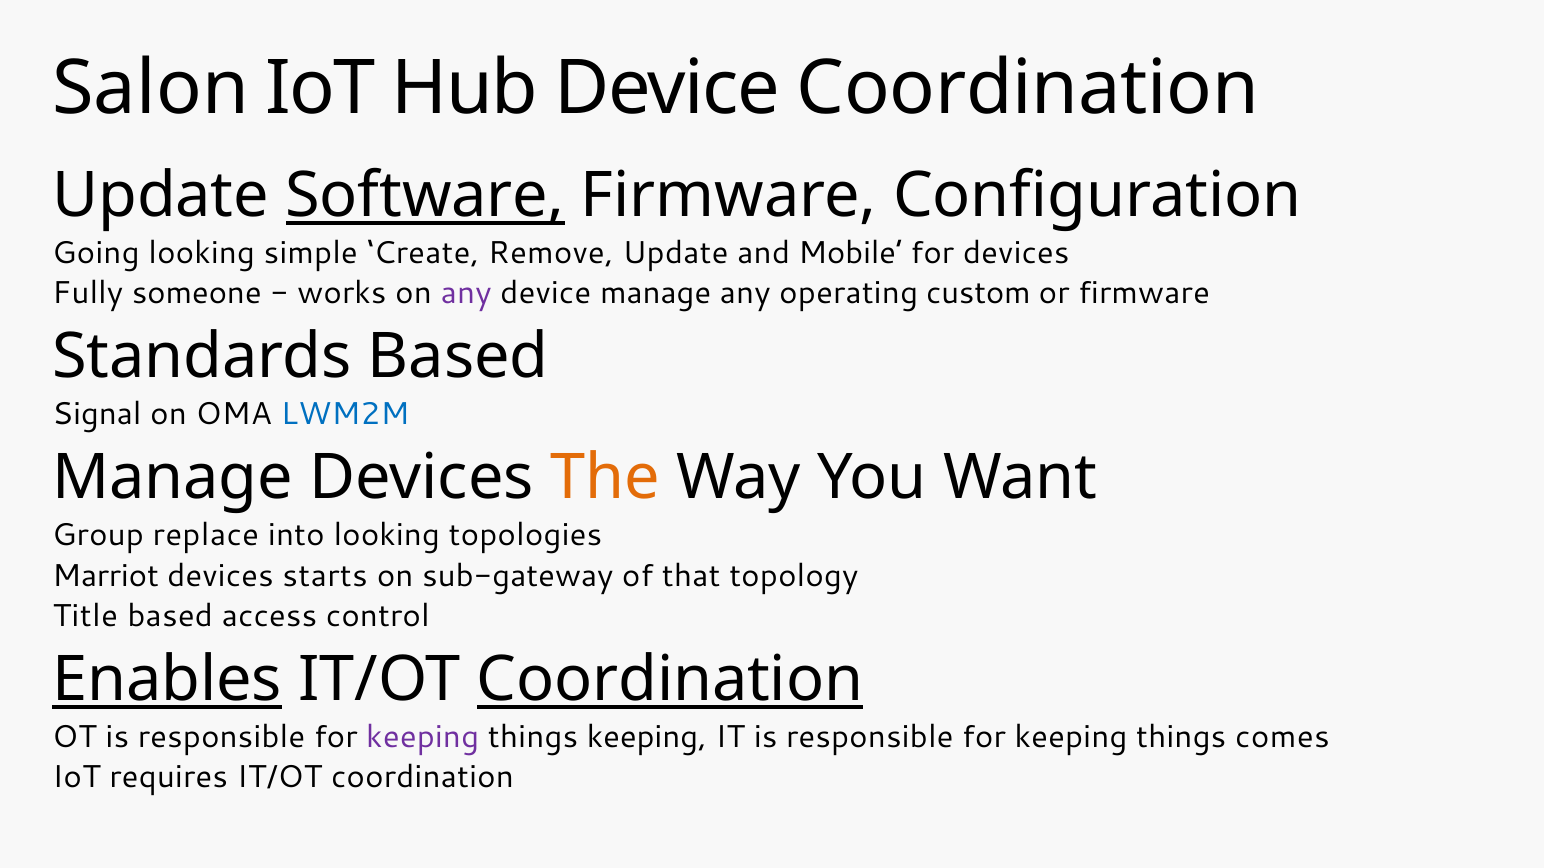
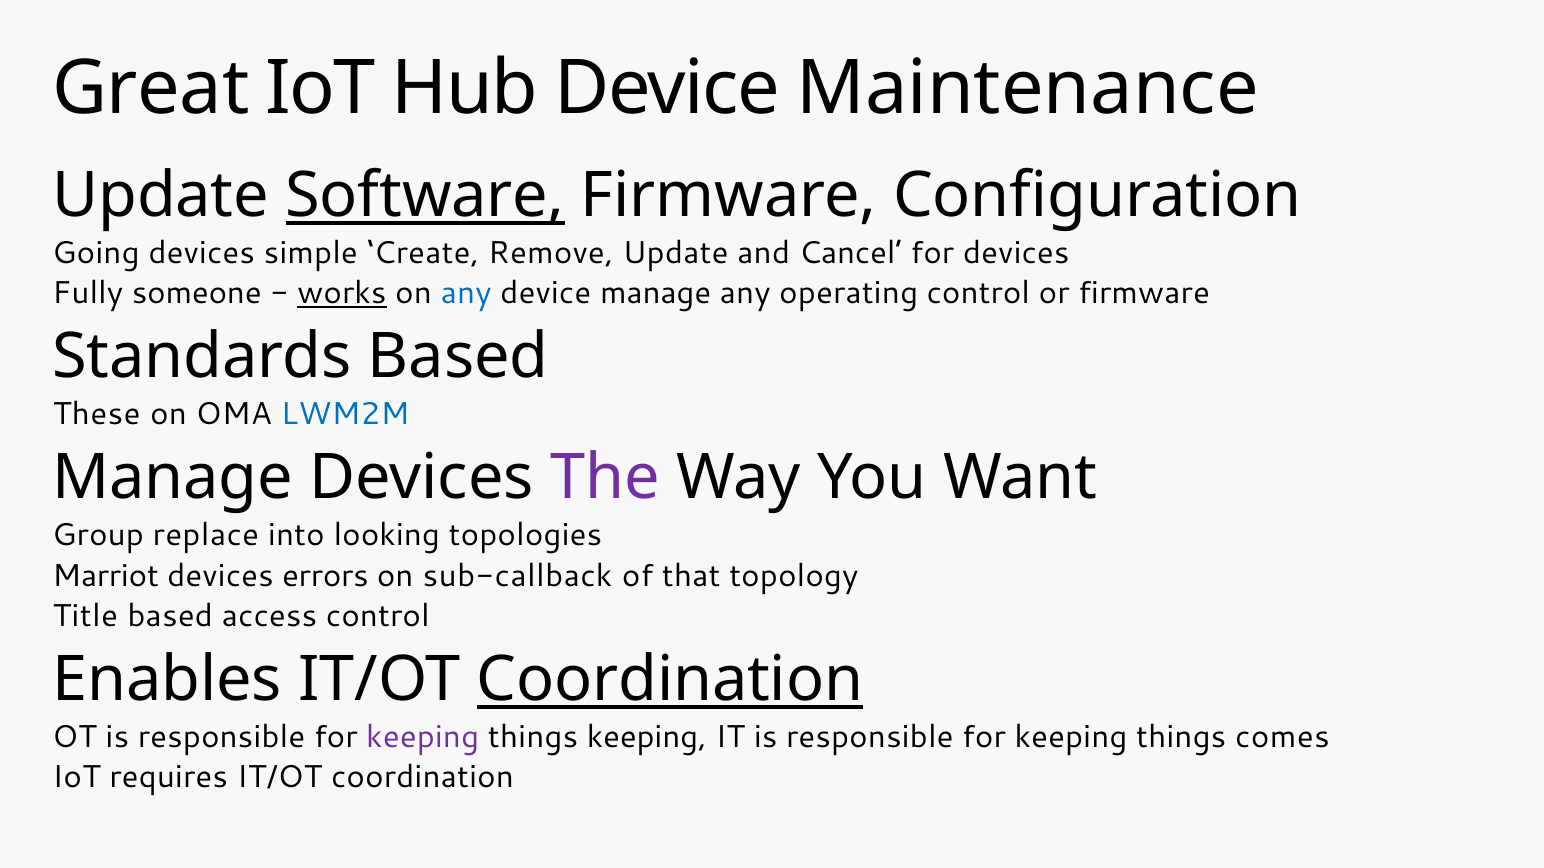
Salon: Salon -> Great
Device Coordination: Coordination -> Maintenance
Going looking: looking -> devices
Mobile: Mobile -> Cancel
works underline: none -> present
any at (466, 294) colour: purple -> blue
operating custom: custom -> control
Signal: Signal -> These
The colour: orange -> purple
starts: starts -> errors
sub-gateway: sub-gateway -> sub-callback
Enables underline: present -> none
